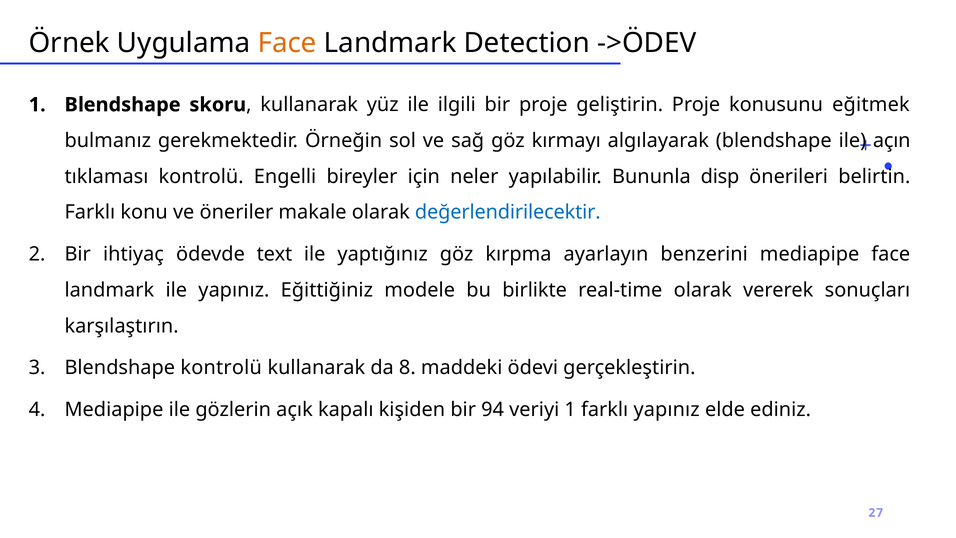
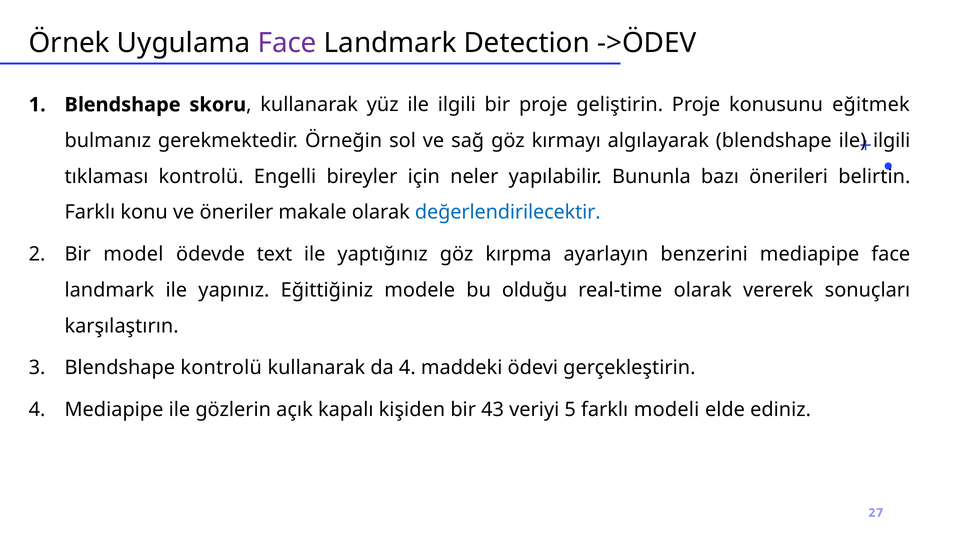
Face at (287, 43) colour: orange -> purple
blendshape ile açın: açın -> ilgili
disp: disp -> bazı
ihtiyaç: ihtiyaç -> model
birlikte: birlikte -> olduğu
da 8: 8 -> 4
94: 94 -> 43
veriyi 1: 1 -> 5
farklı yapınız: yapınız -> modeli
